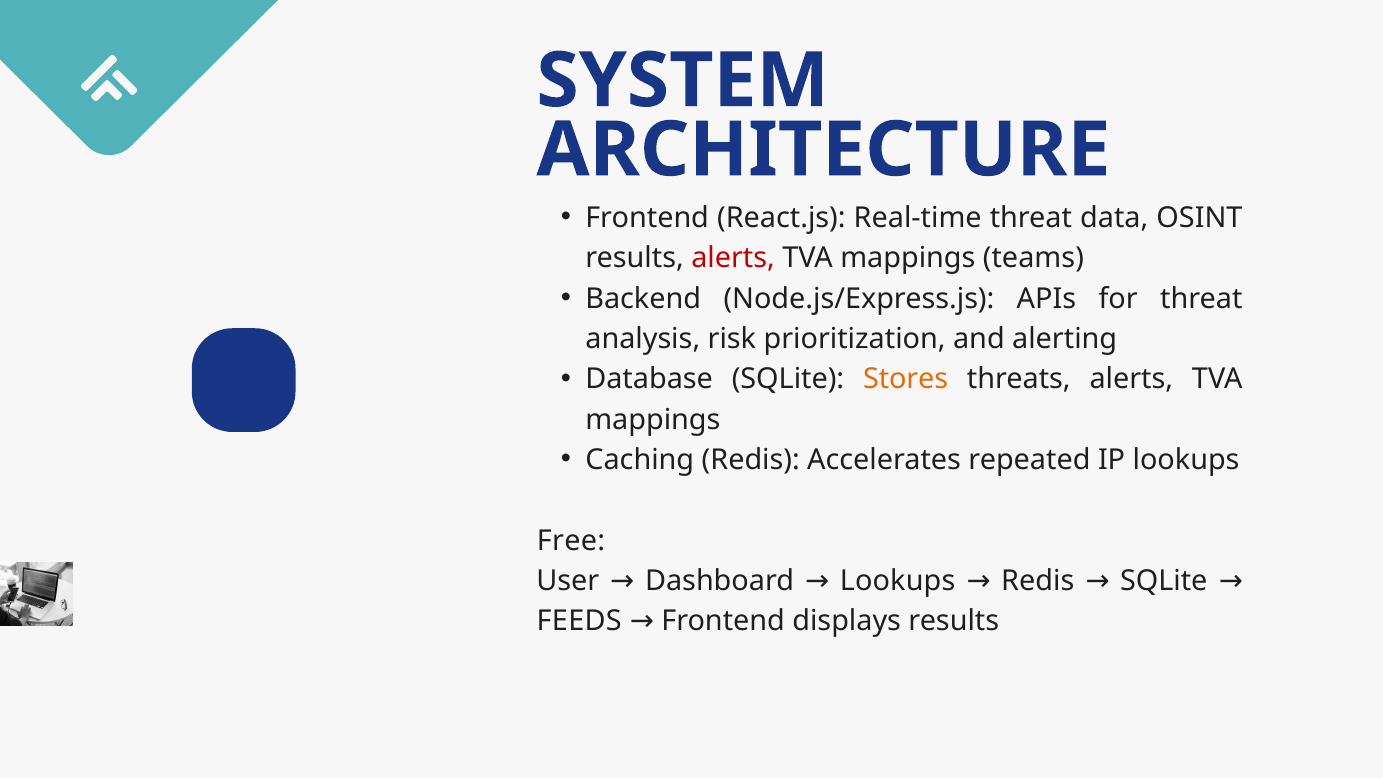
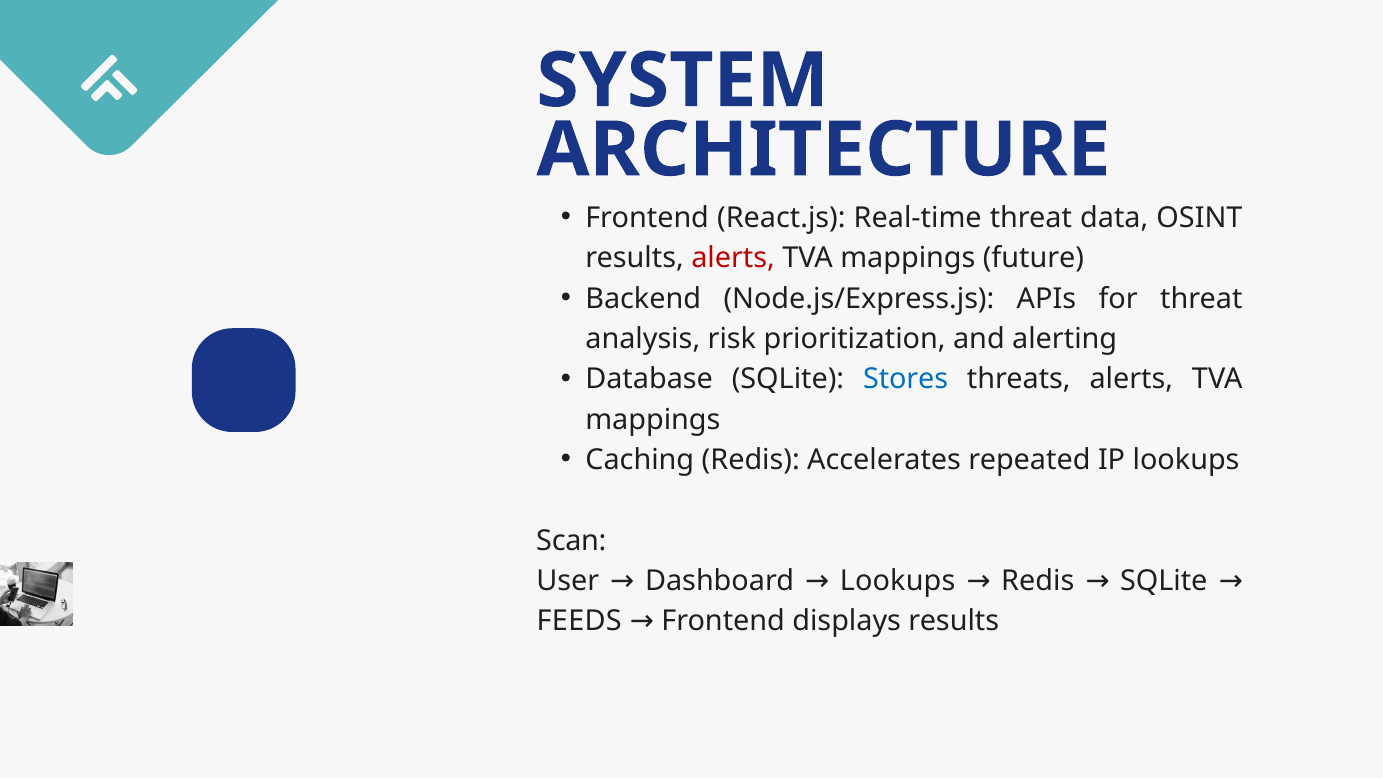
teams: teams -> future
Stores colour: orange -> blue
Free: Free -> Scan
